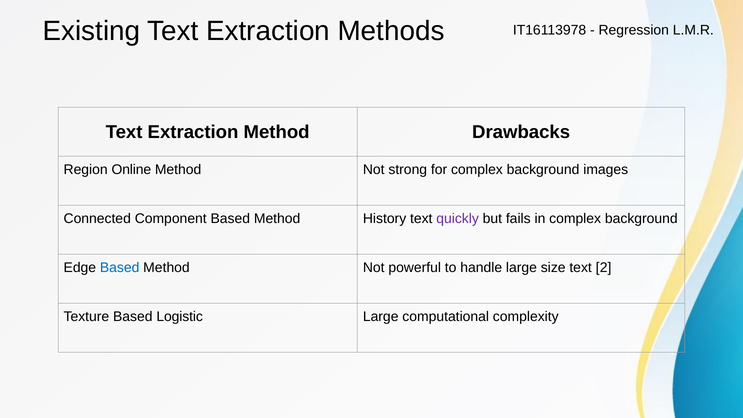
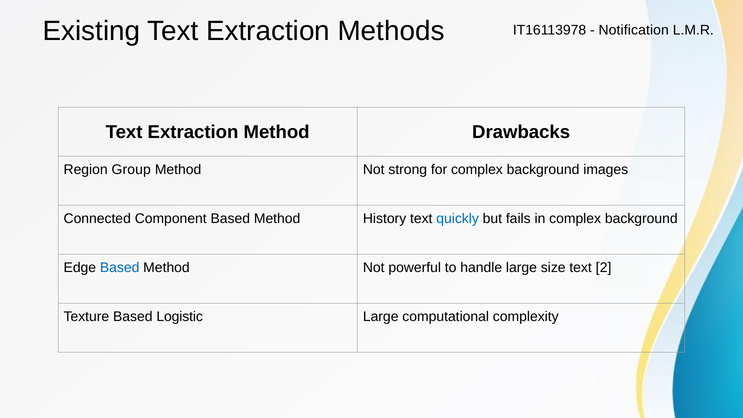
Regression: Regression -> Notification
Online: Online -> Group
quickly colour: purple -> blue
